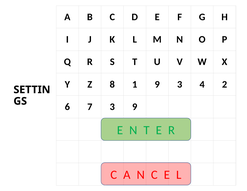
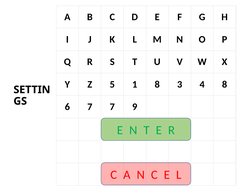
8: 8 -> 5
1 9: 9 -> 8
4 2: 2 -> 8
7 3: 3 -> 7
